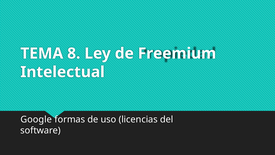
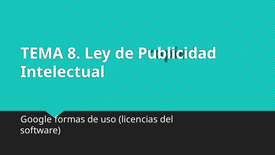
Freemium: Freemium -> Publicidad
